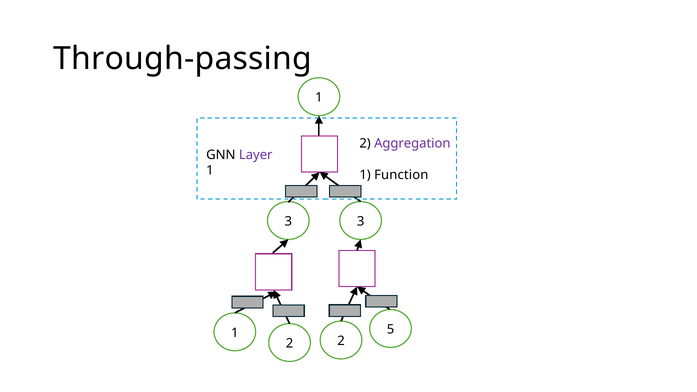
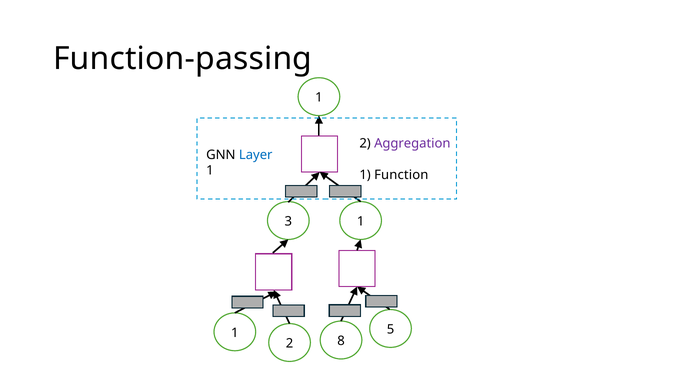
Through-passing: Through-passing -> Function-passing
Layer colour: purple -> blue
3 3: 3 -> 1
2 2: 2 -> 8
